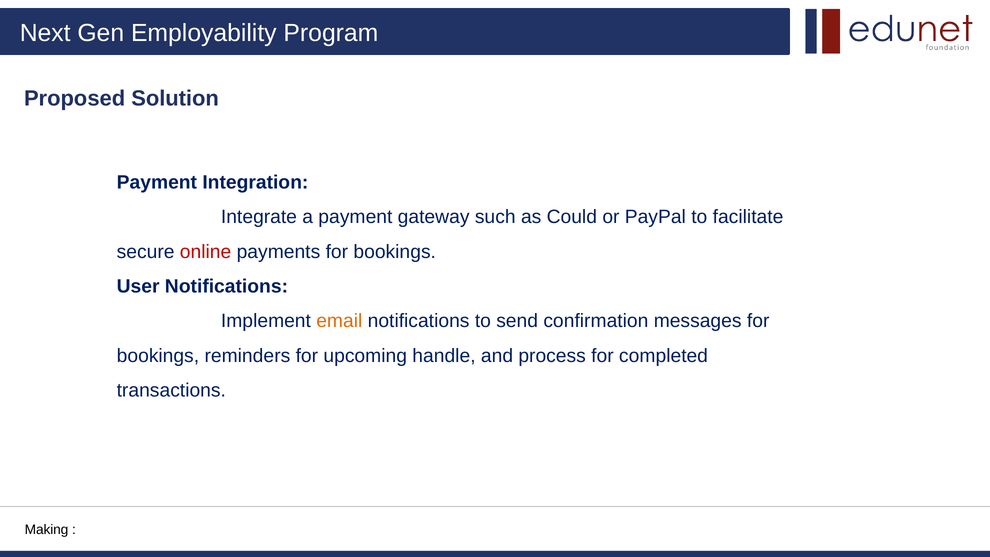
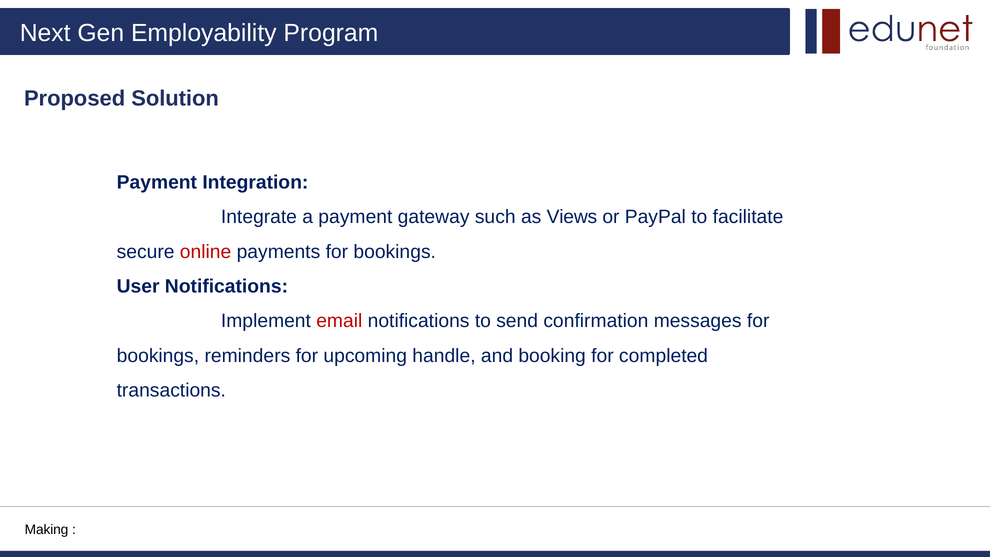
Could: Could -> Views
email colour: orange -> red
process: process -> booking
